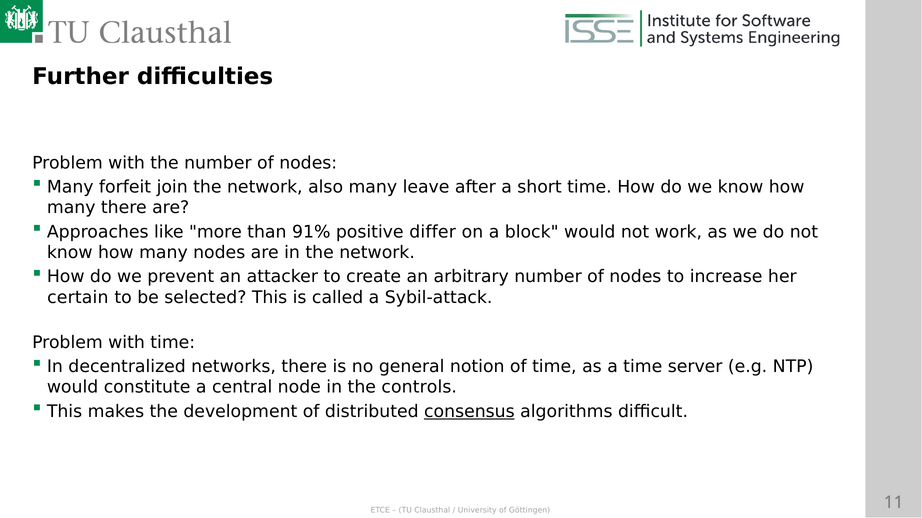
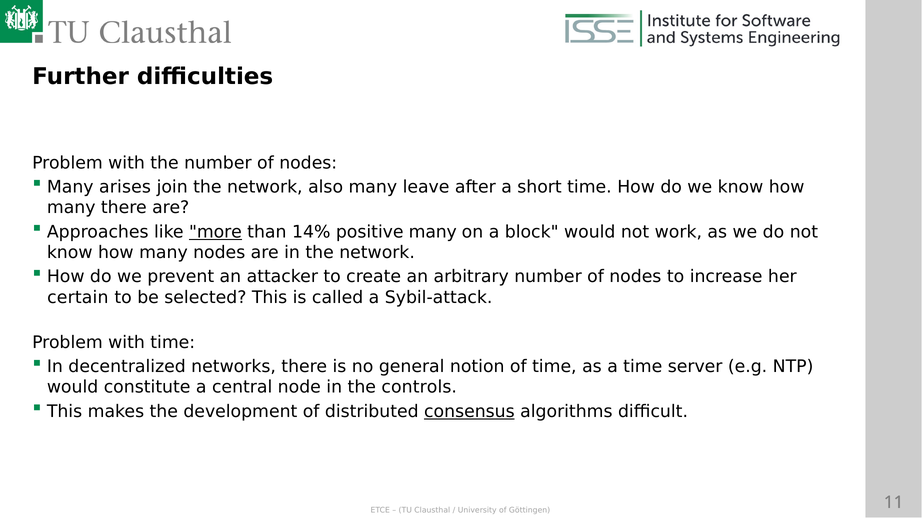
forfeit: forfeit -> arises
more underline: none -> present
91%: 91% -> 14%
positive differ: differ -> many
